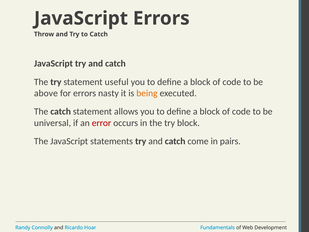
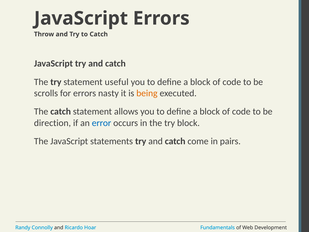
above: above -> scrolls
universal: universal -> direction
error colour: red -> blue
